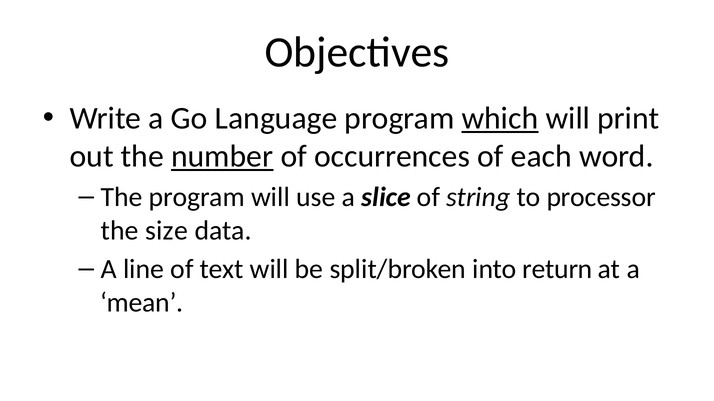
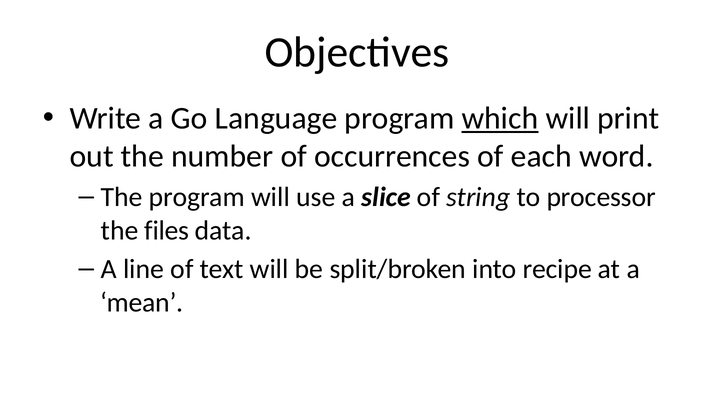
number underline: present -> none
size: size -> files
return: return -> recipe
